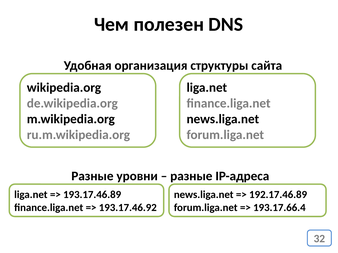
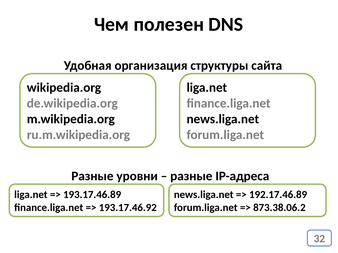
193.17.66.4: 193.17.66.4 -> 873.38.06.2
